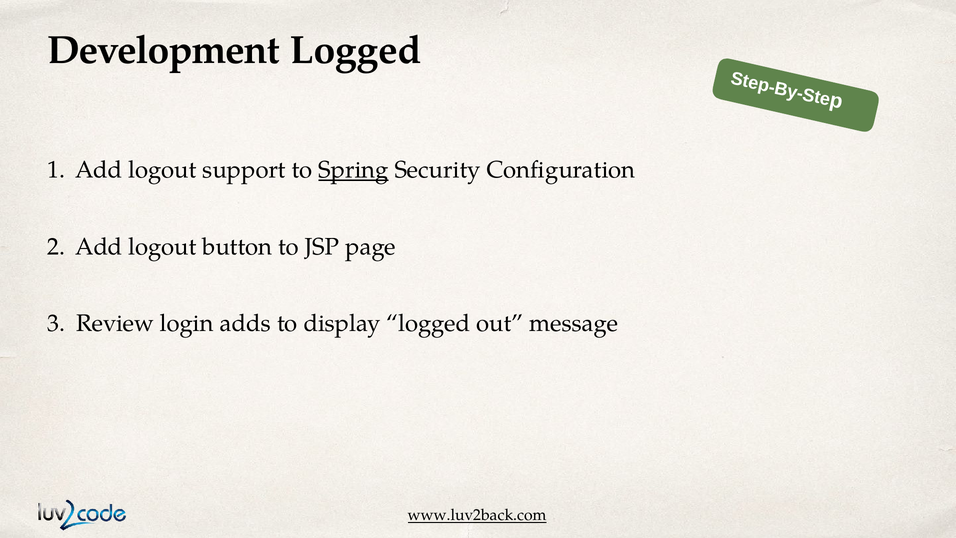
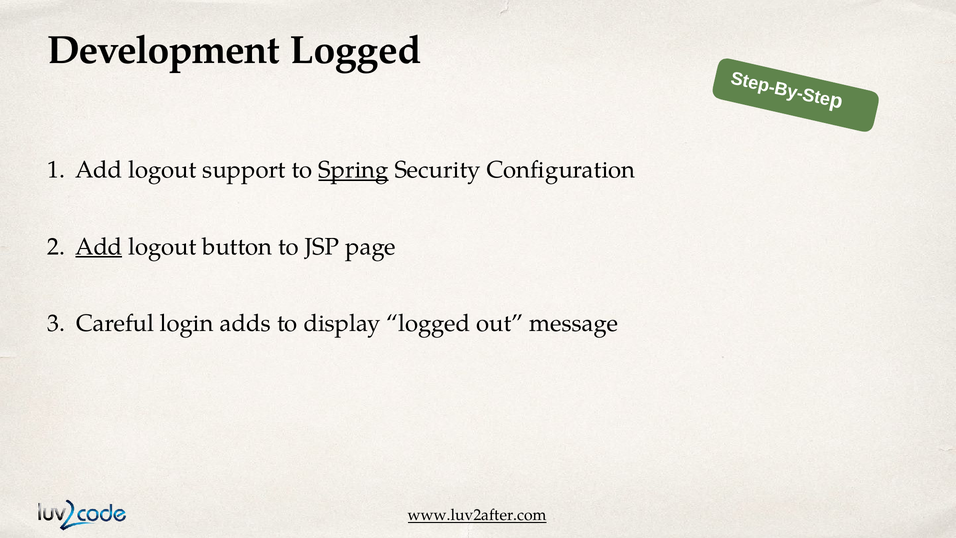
Add at (99, 247) underline: none -> present
Review: Review -> Careful
www.luv2back.com: www.luv2back.com -> www.luv2after.com
